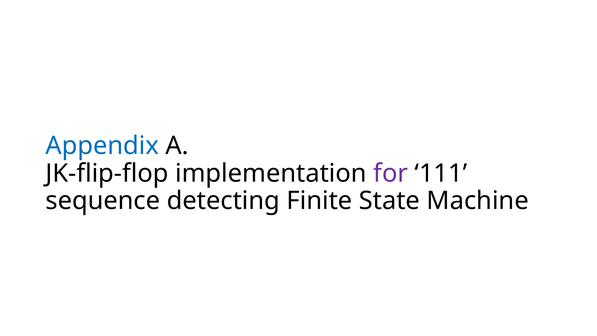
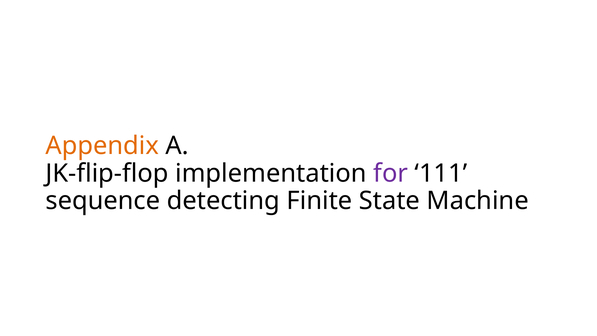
Appendix colour: blue -> orange
